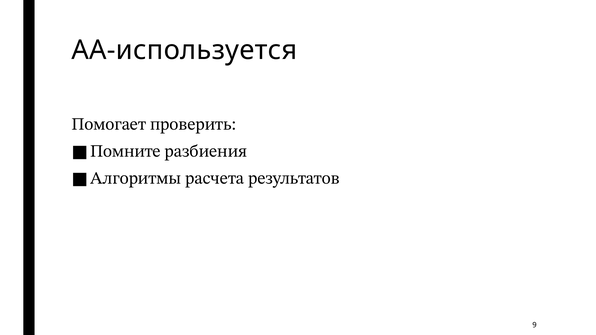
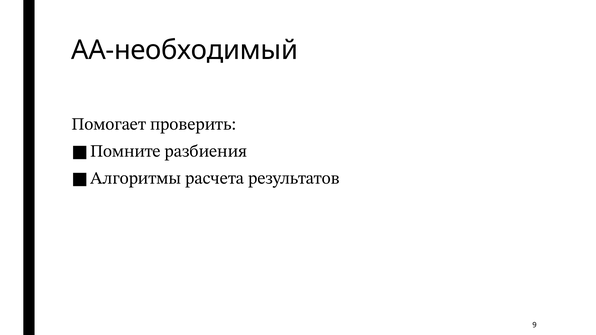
АА-используется: АА-используется -> АА-необходимый
